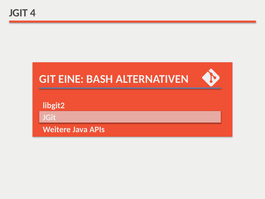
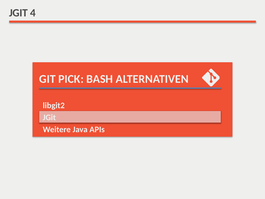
EINE: EINE -> PICK
